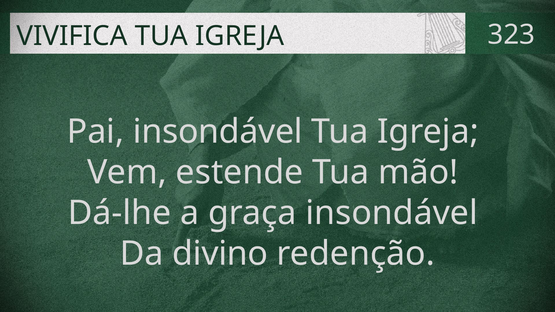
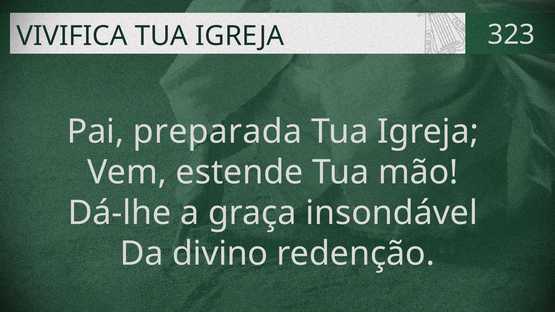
Pai insondável: insondável -> preparada
